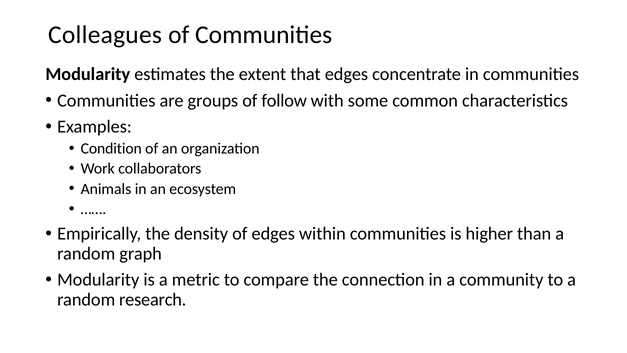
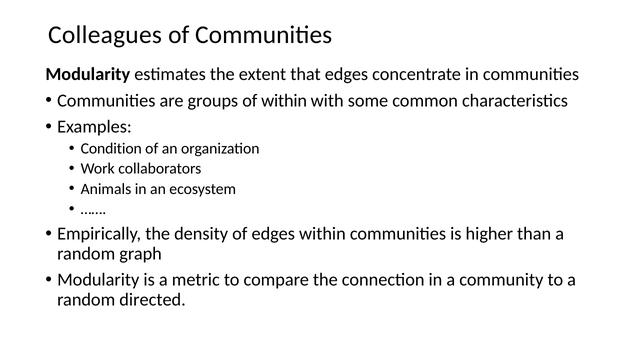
of follow: follow -> within
research: research -> directed
